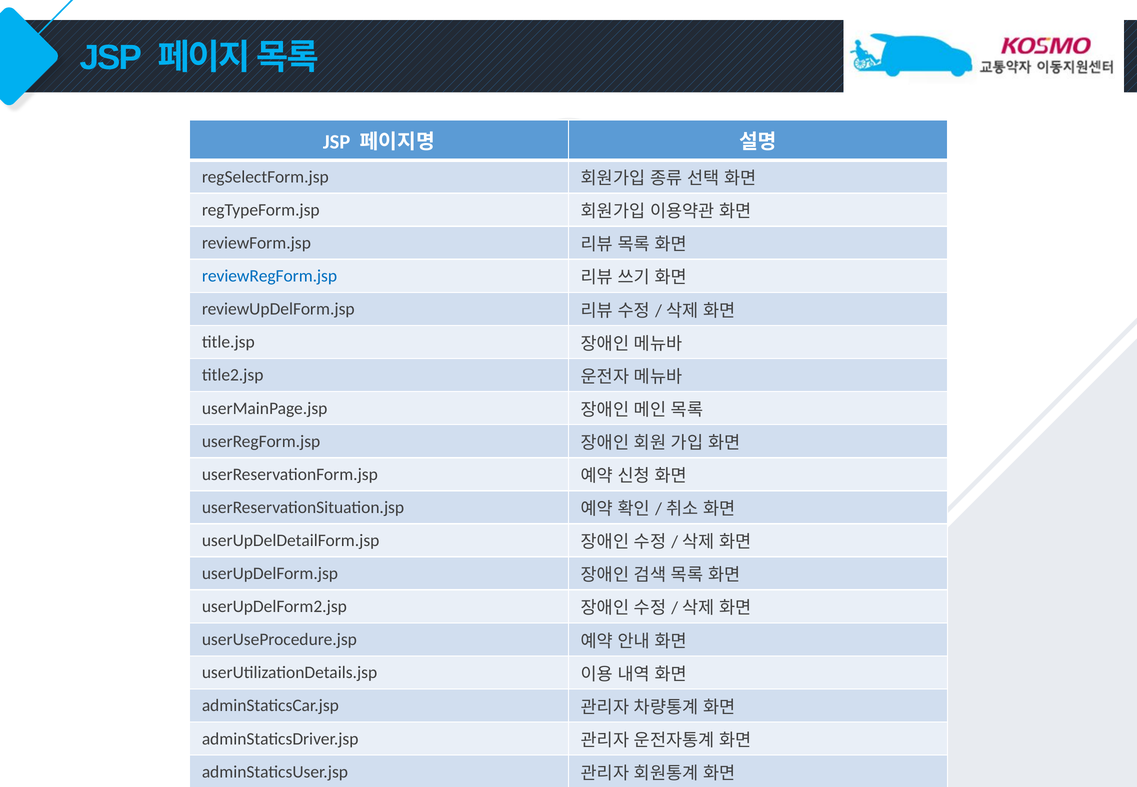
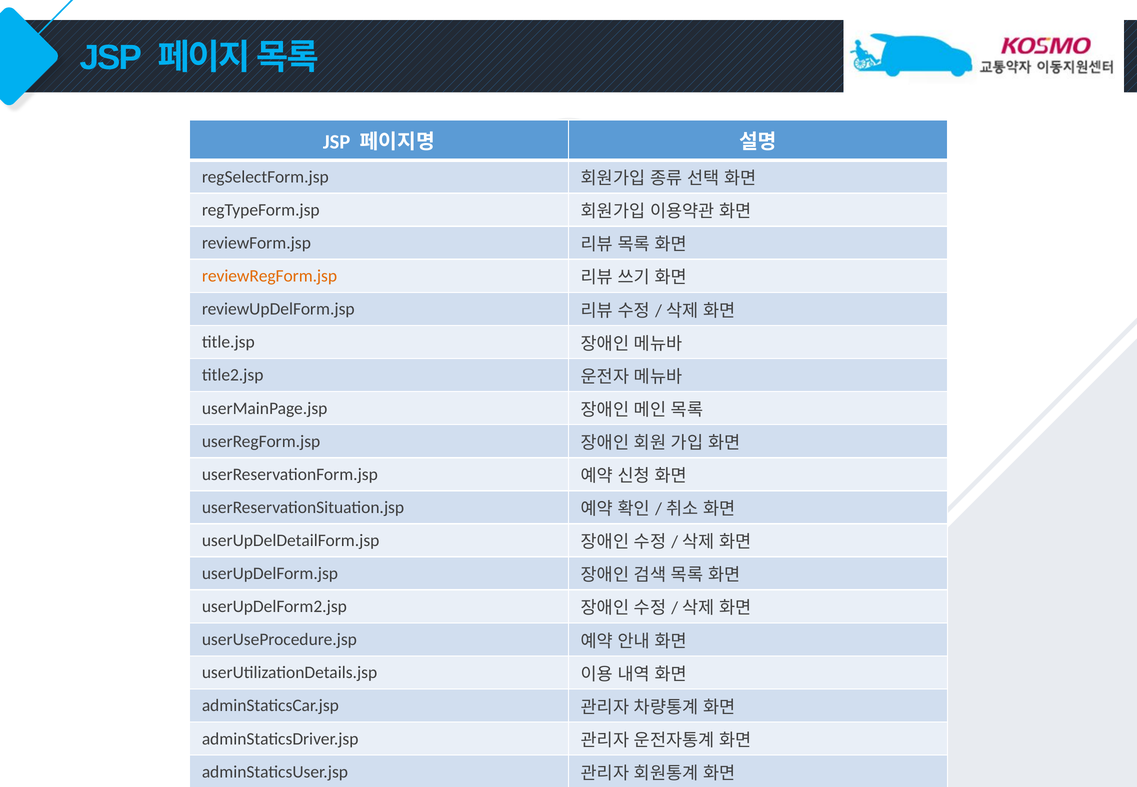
reviewRegForm.jsp colour: blue -> orange
